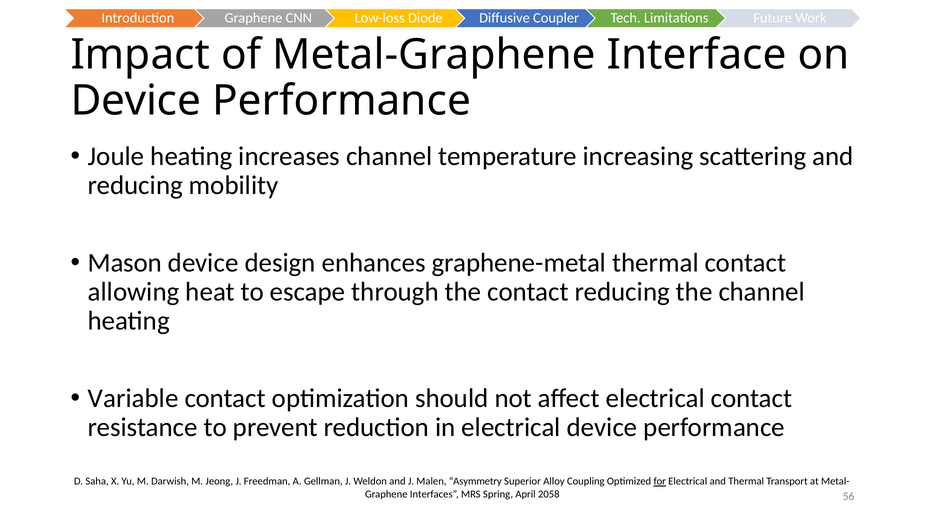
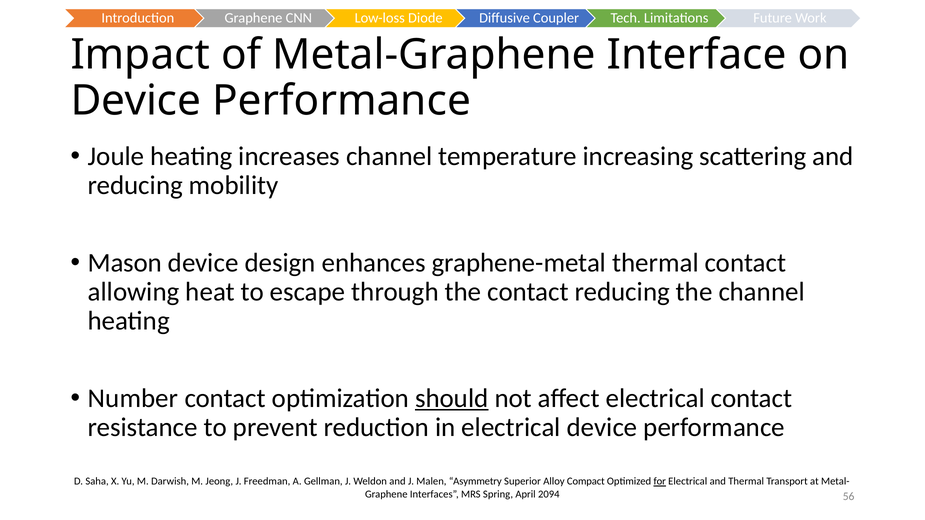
Variable: Variable -> Number
should underline: none -> present
Coupling: Coupling -> Compact
2058: 2058 -> 2094
